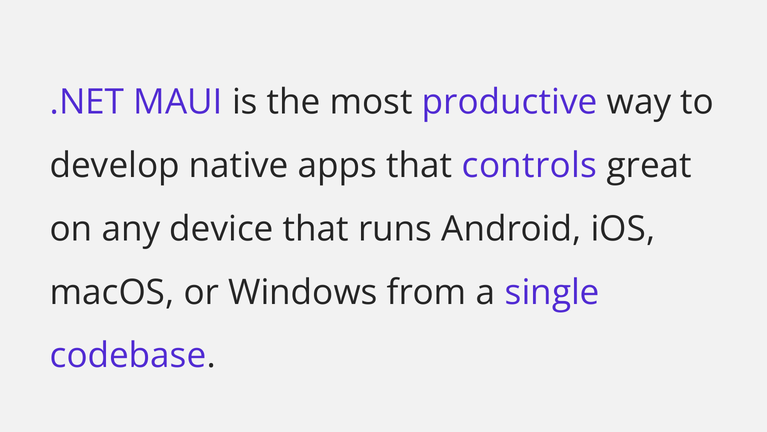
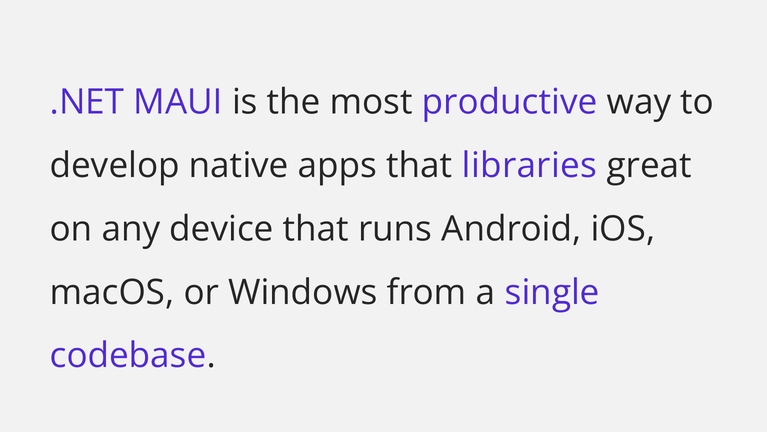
controls: controls -> libraries
